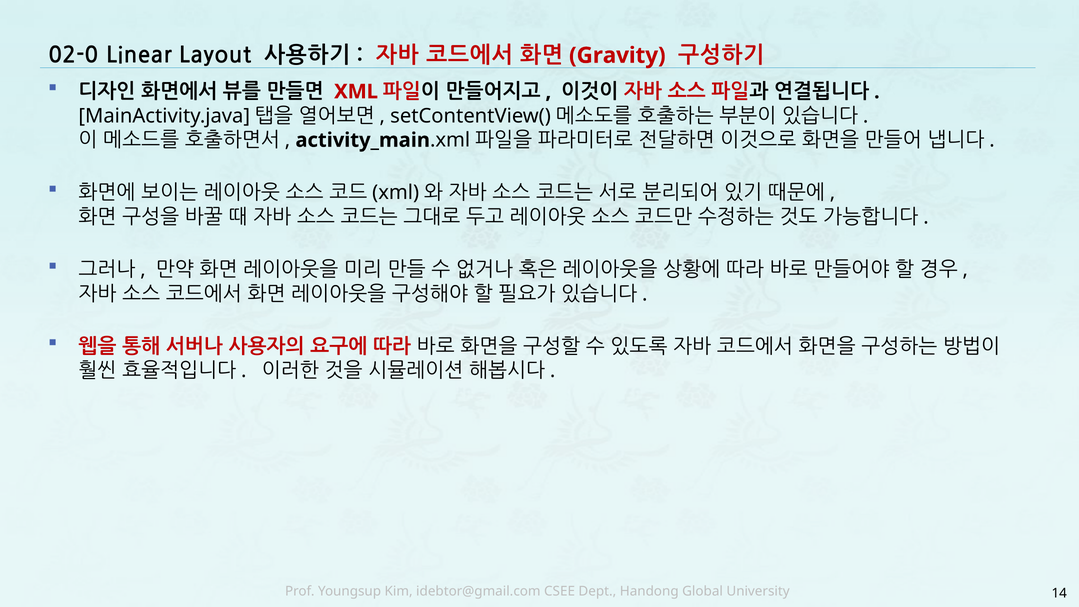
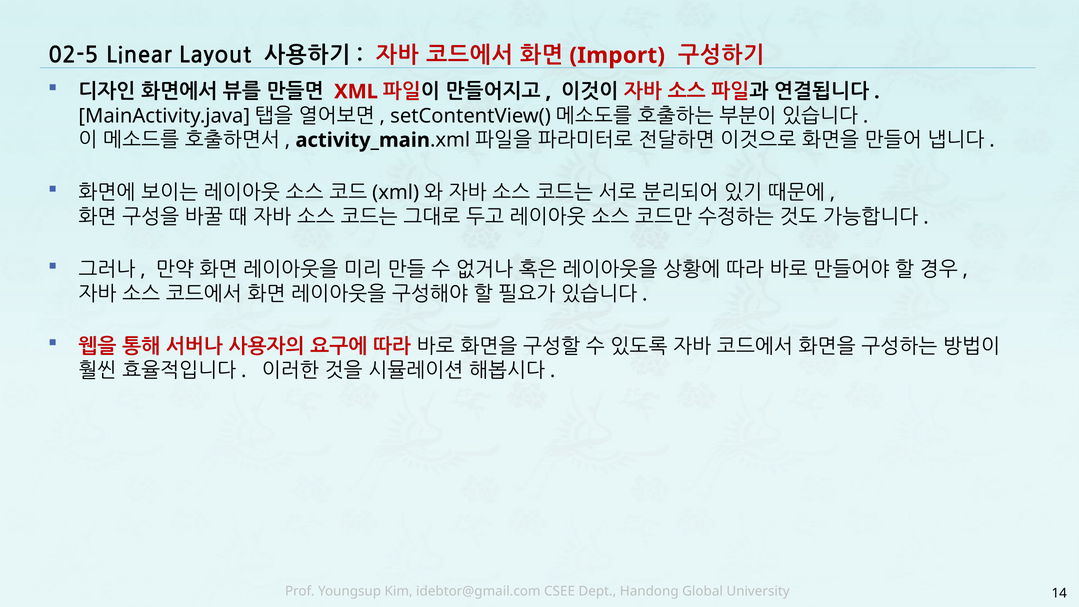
02-0: 02-0 -> 02-5
Gravity: Gravity -> Import
